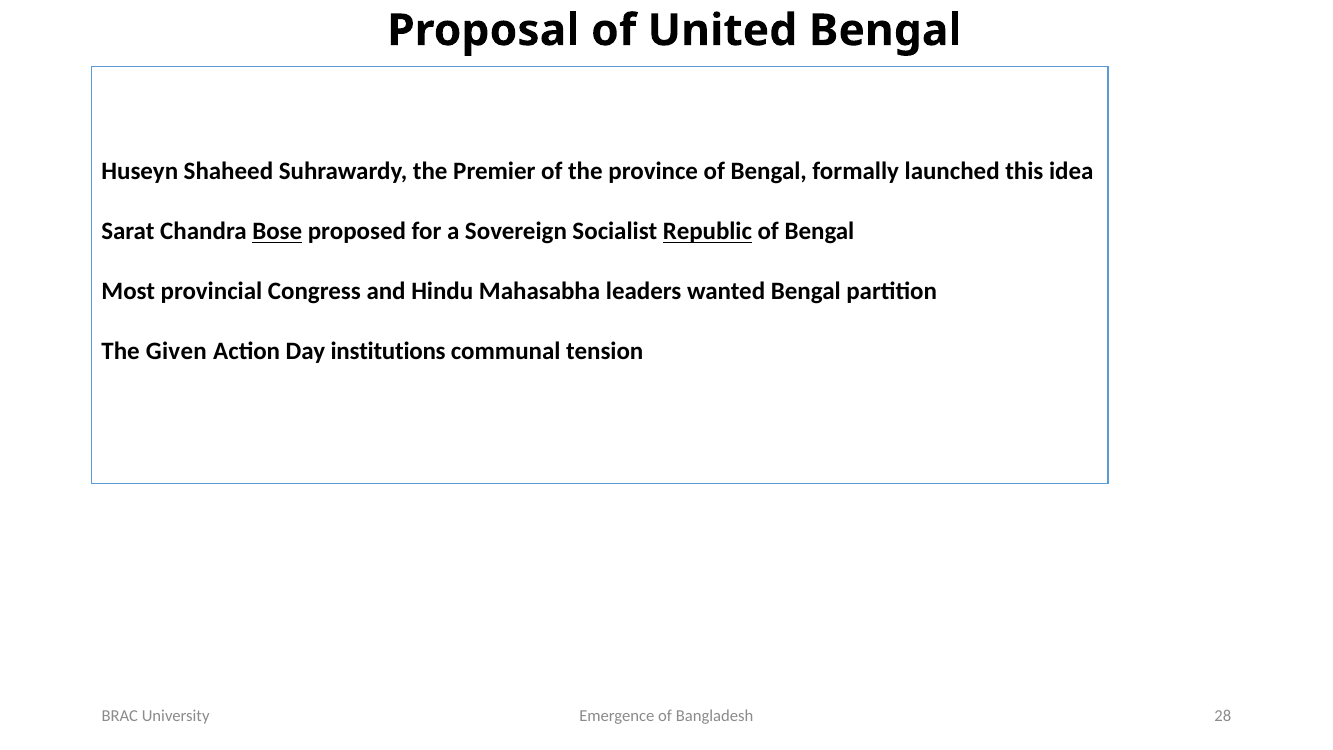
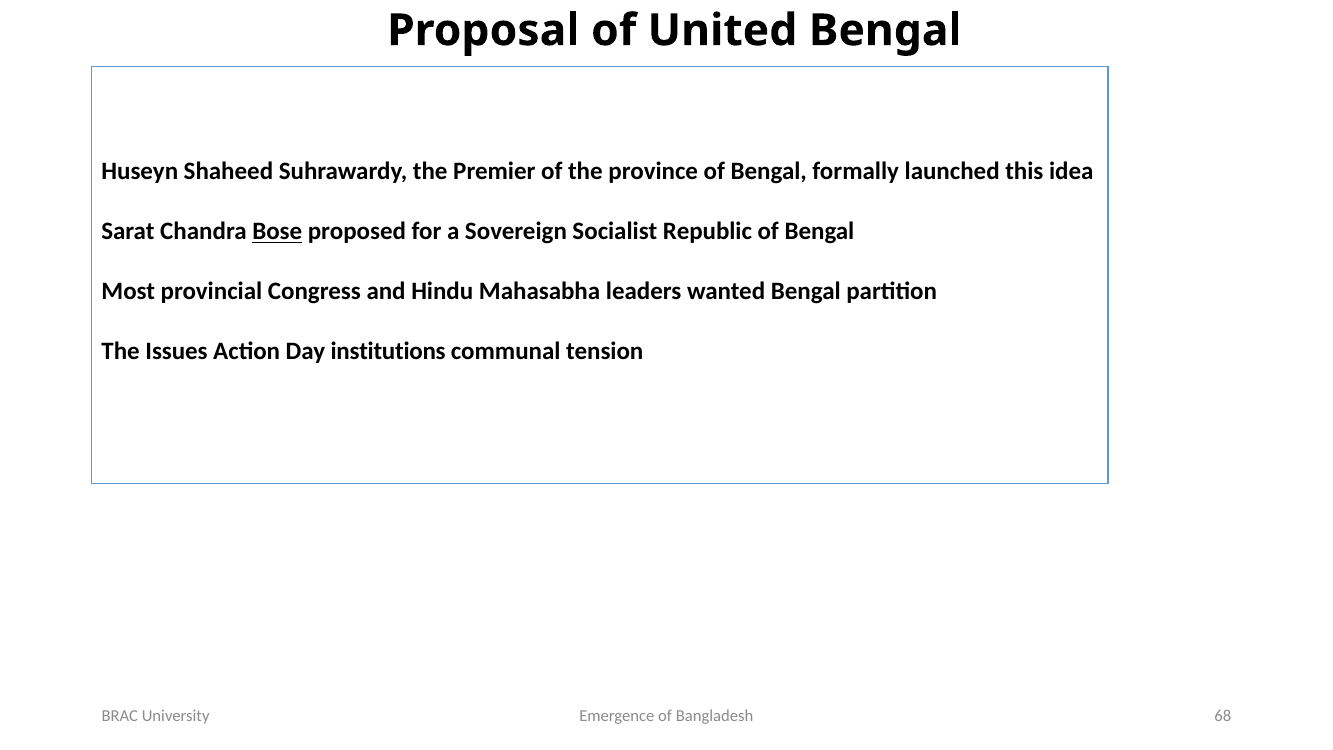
Republic underline: present -> none
Given: Given -> Issues
28: 28 -> 68
